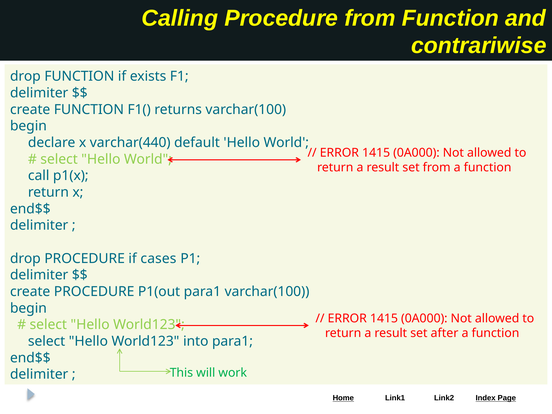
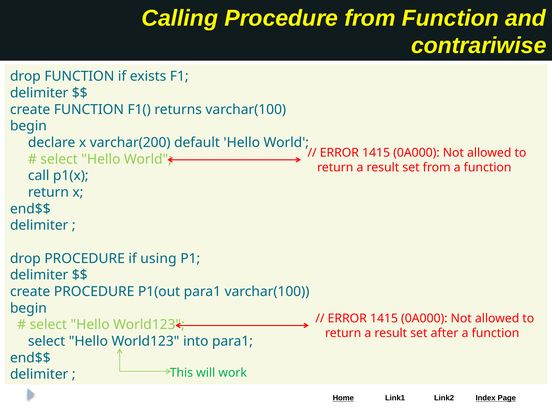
varchar(440: varchar(440 -> varchar(200
cases: cases -> using
